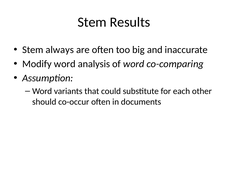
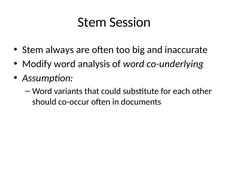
Results: Results -> Session
co-comparing: co-comparing -> co-underlying
